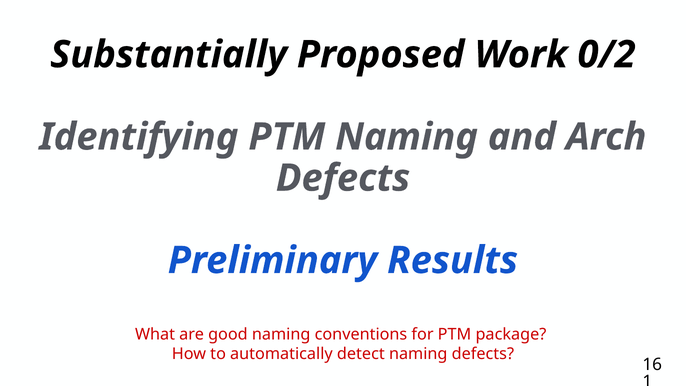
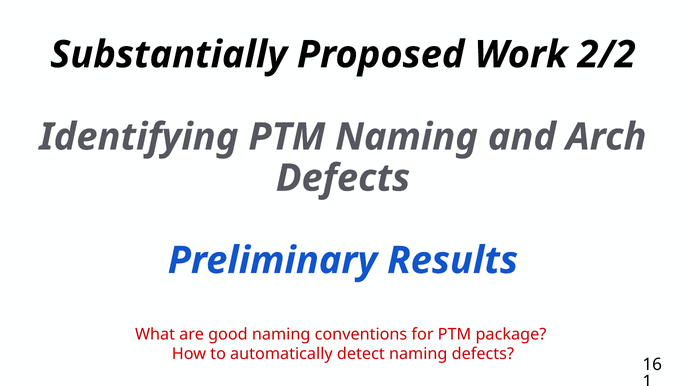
0/2: 0/2 -> 2/2
